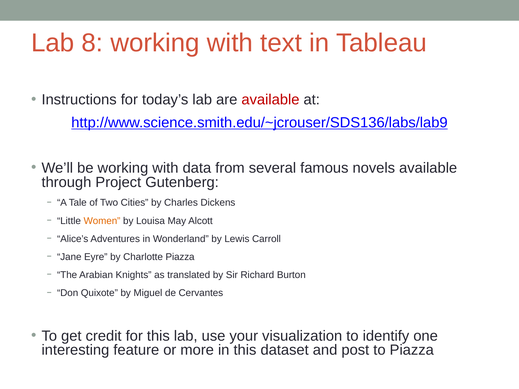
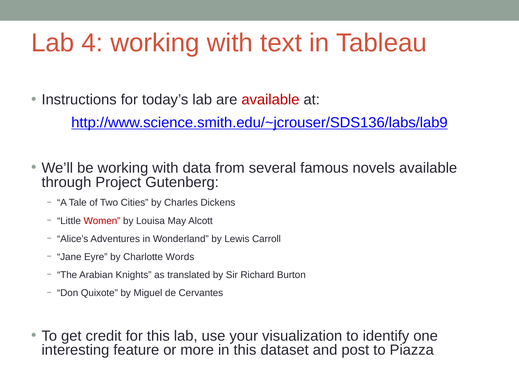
8: 8 -> 4
Women colour: orange -> red
Charlotte Piazza: Piazza -> Words
